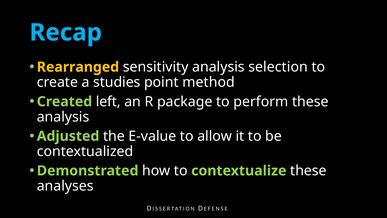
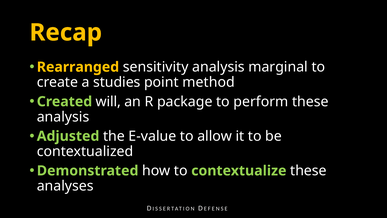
Recap colour: light blue -> yellow
selection: selection -> marginal
left: left -> will
